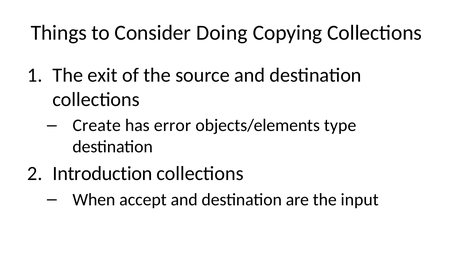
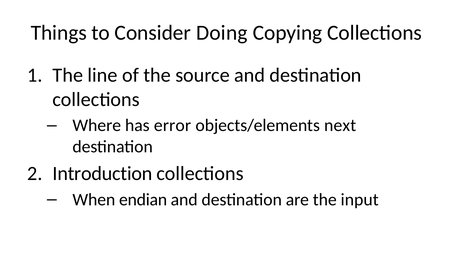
exit: exit -> line
Create: Create -> Where
type: type -> next
accept: accept -> endian
